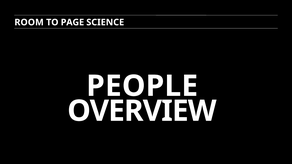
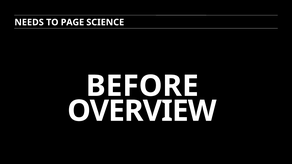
ROOM: ROOM -> NEEDS
PEOPLE: PEOPLE -> BEFORE
